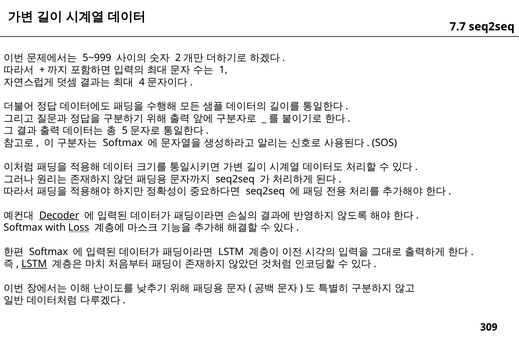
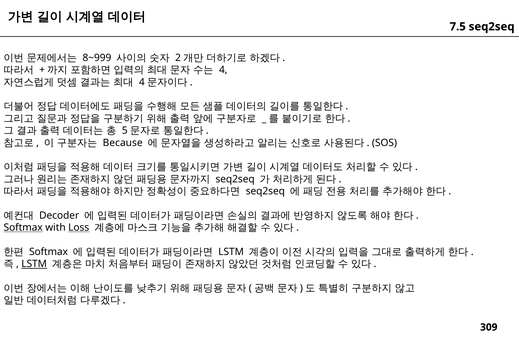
7.7: 7.7 -> 7.5
5~999: 5~999 -> 8~999
1: 1 -> 4
Softmax at (123, 143): Softmax -> Because
Decoder underline: present -> none
Softmax at (23, 227) underline: none -> present
